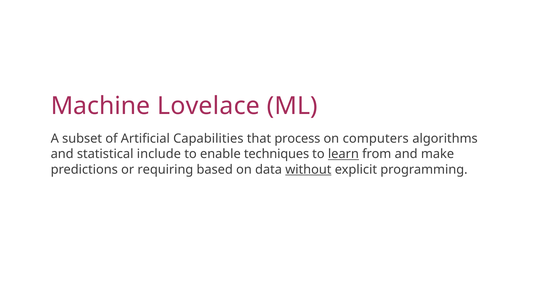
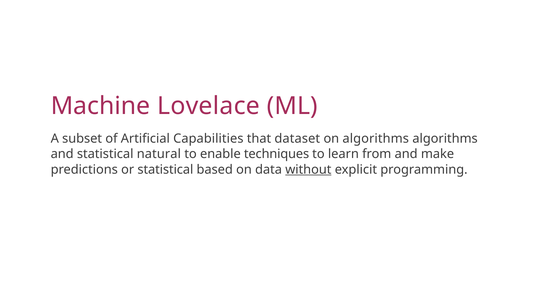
process: process -> dataset
on computers: computers -> algorithms
include: include -> natural
learn underline: present -> none
or requiring: requiring -> statistical
